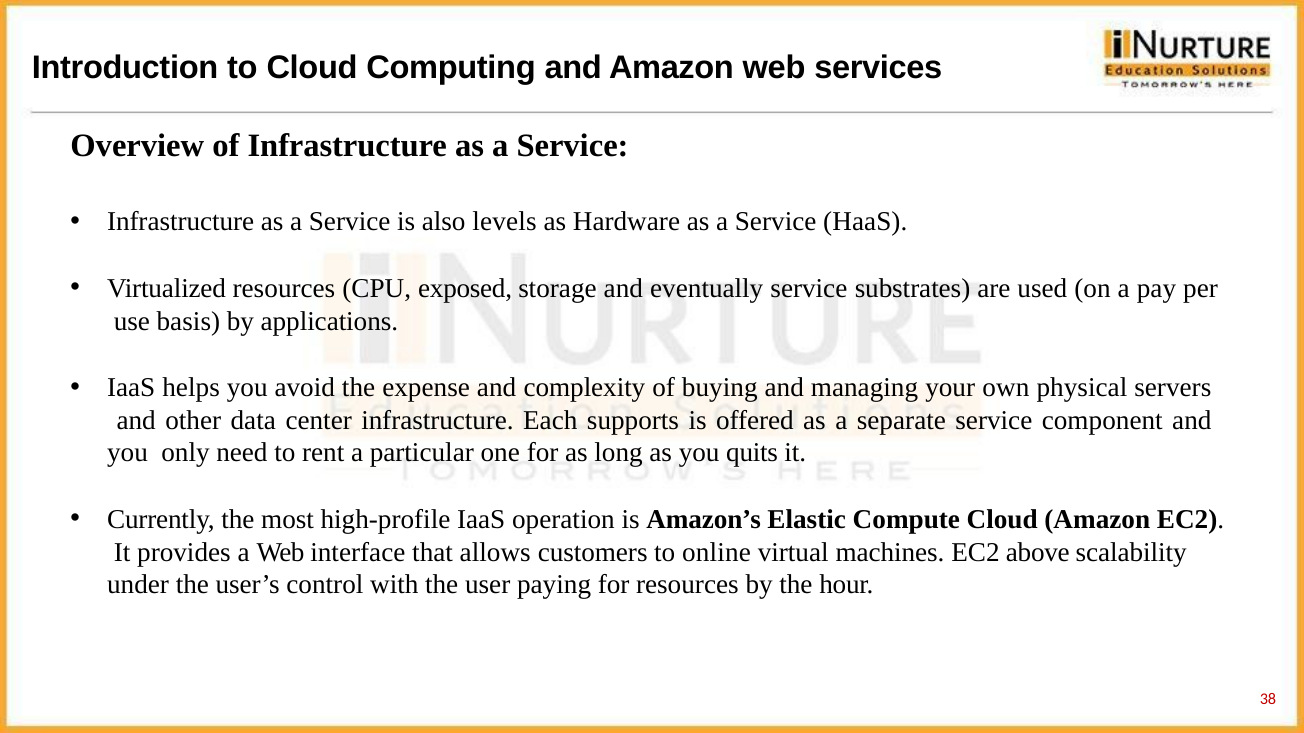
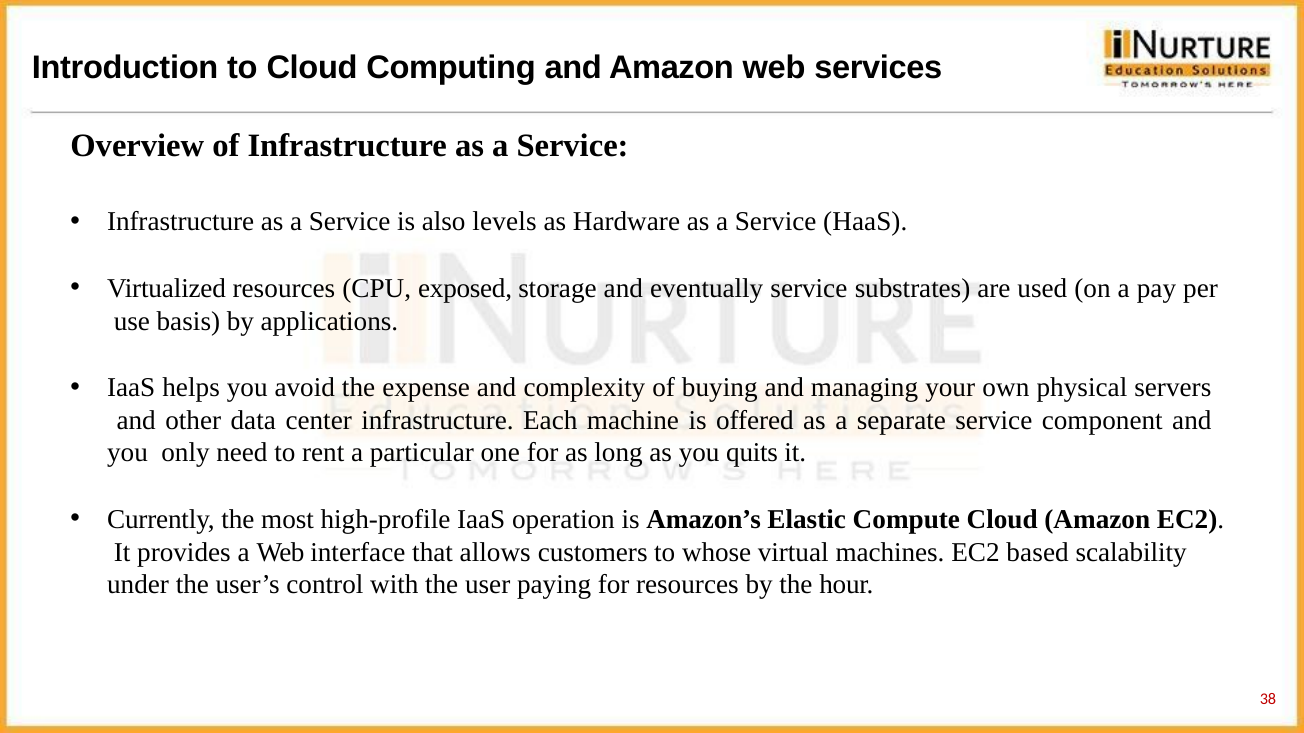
supports: supports -> machine
online: online -> whose
above: above -> based
